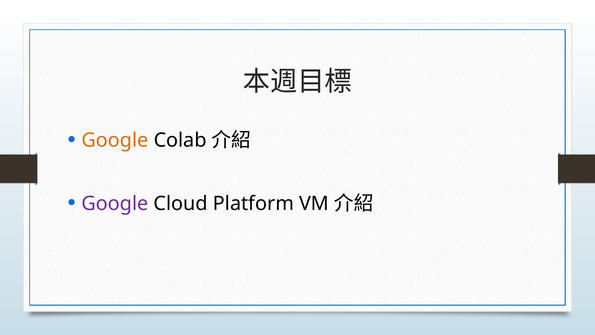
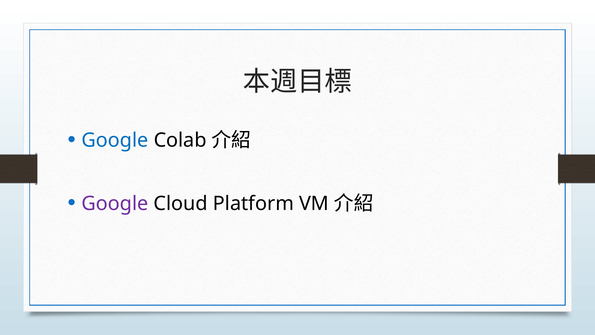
Google at (115, 140) colour: orange -> blue
